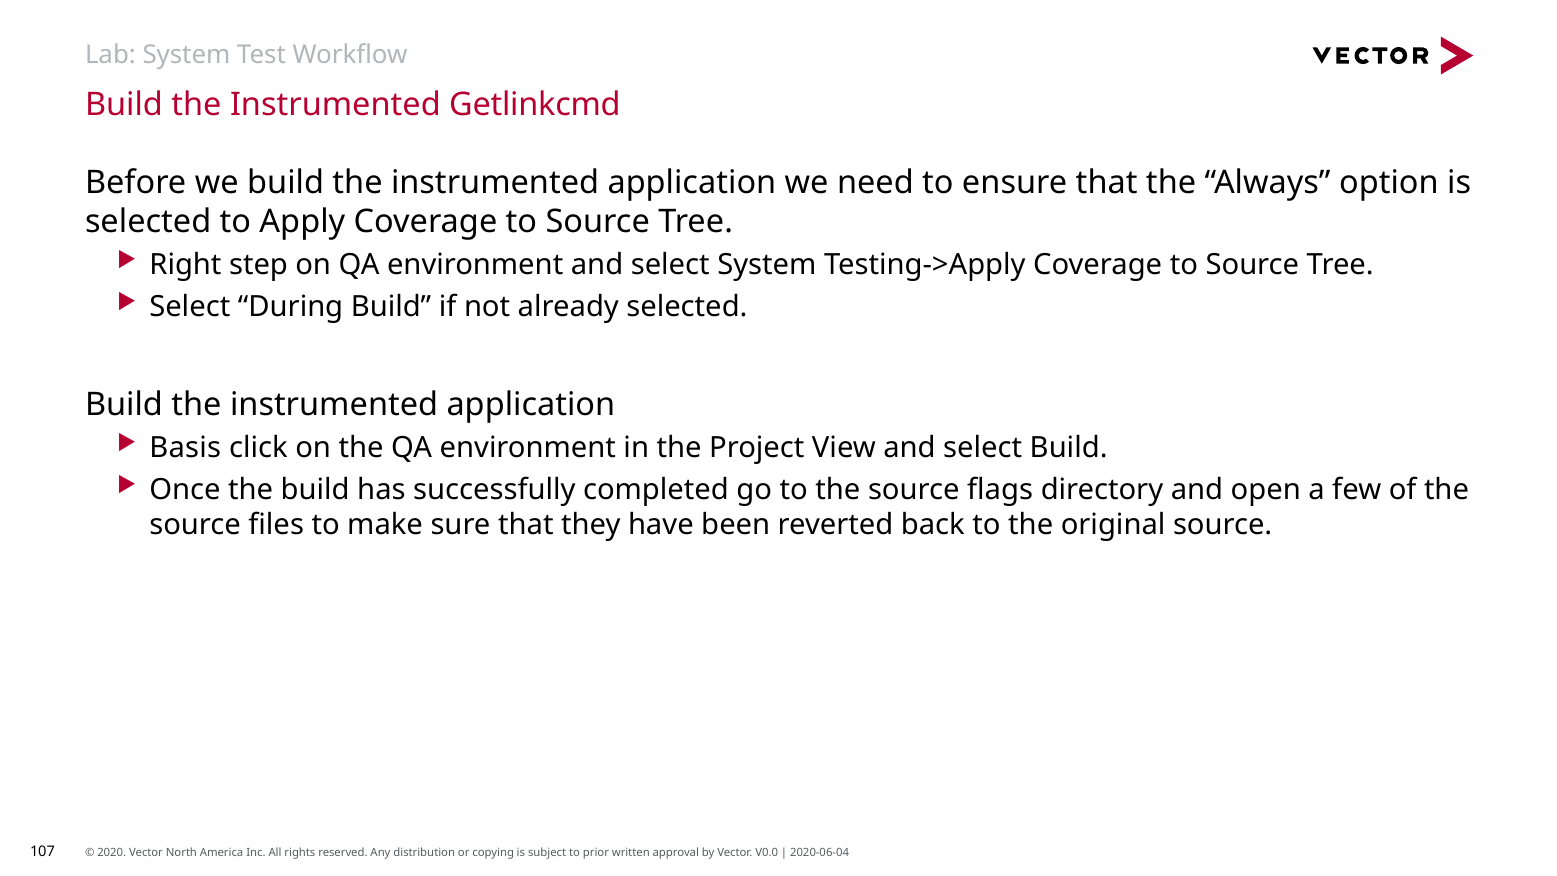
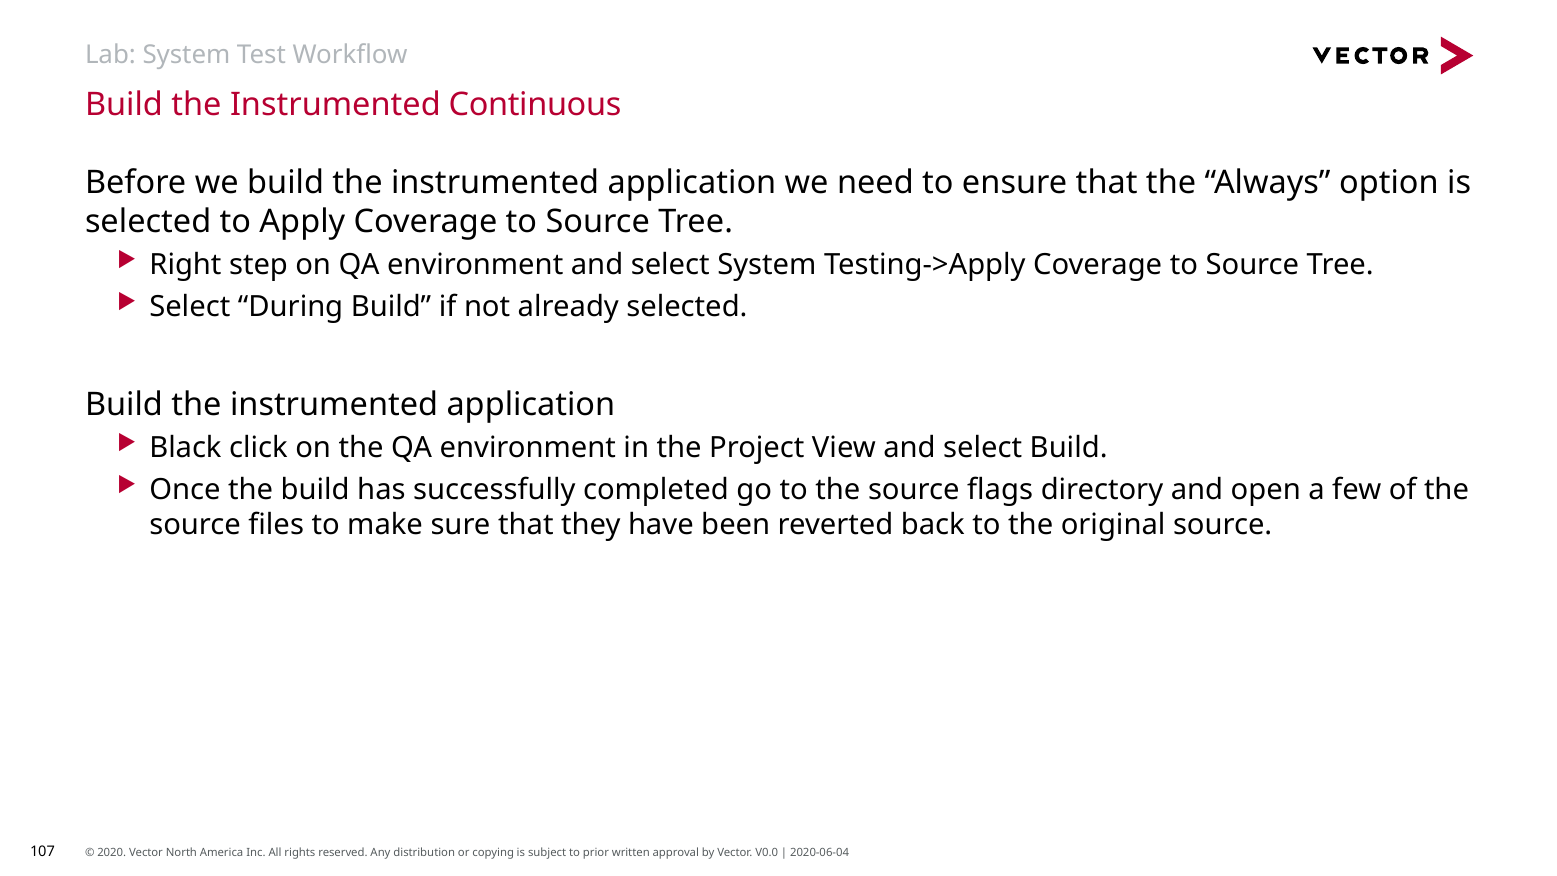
Getlinkcmd: Getlinkcmd -> Continuous
Basis: Basis -> Black
